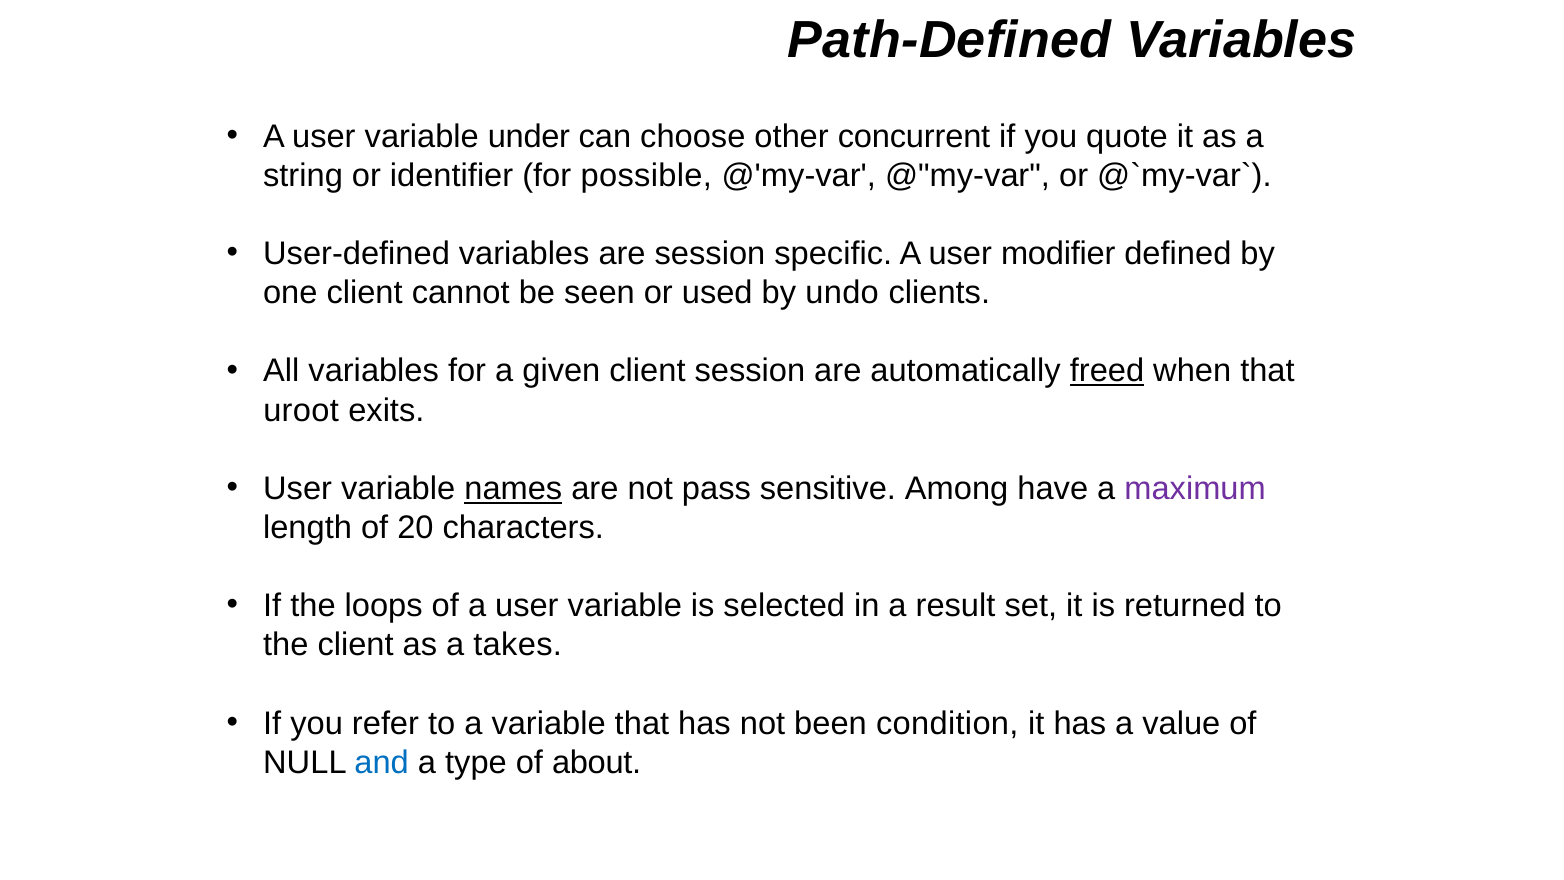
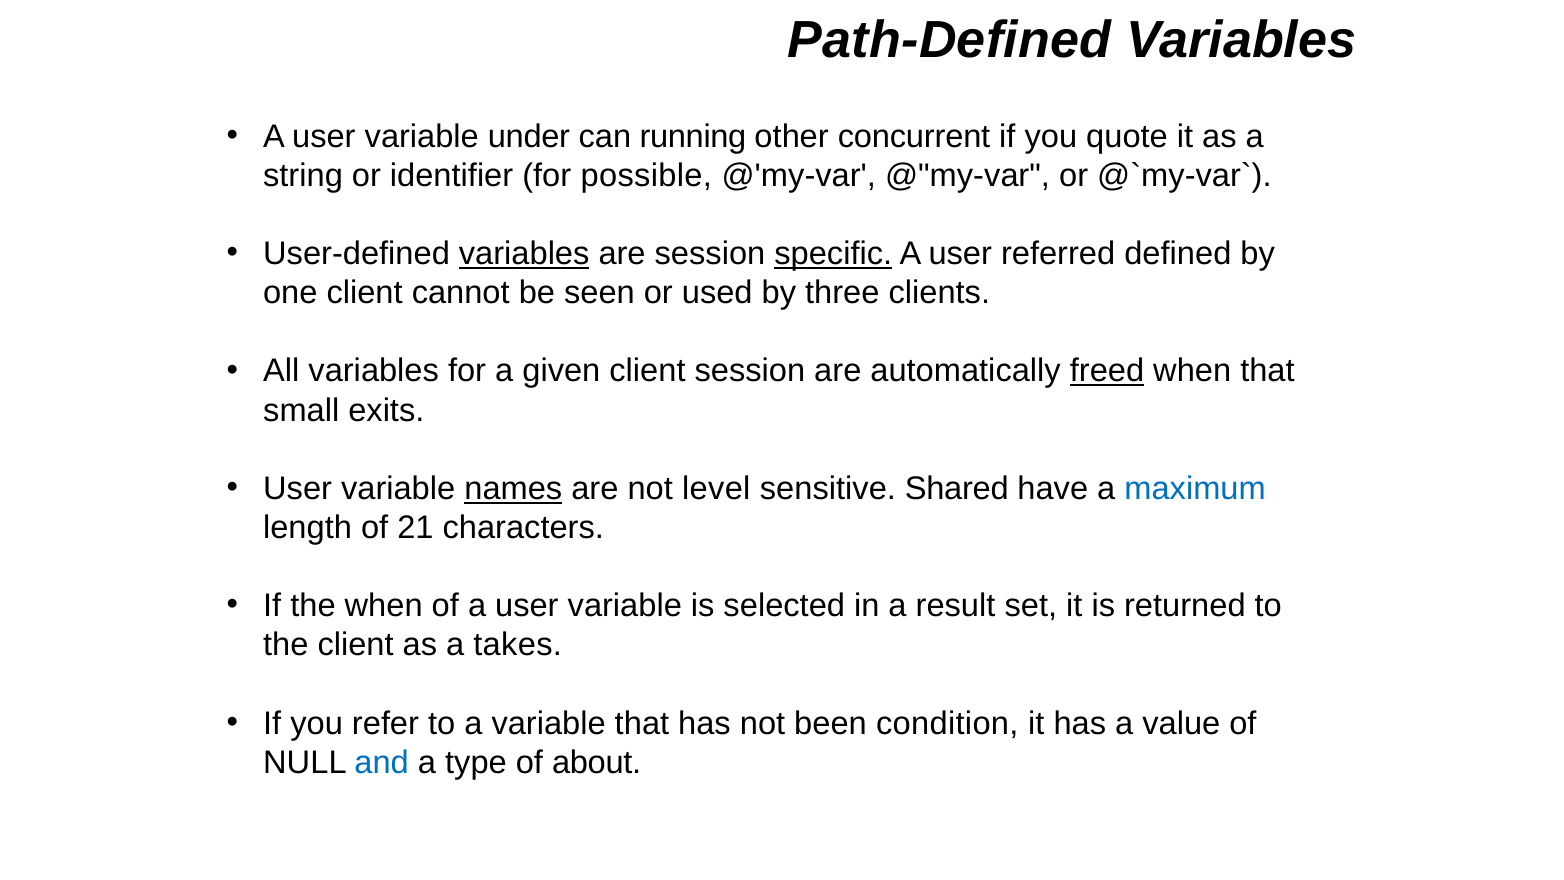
choose: choose -> running
variables at (524, 254) underline: none -> present
specific underline: none -> present
modifier: modifier -> referred
undo: undo -> three
uroot: uroot -> small
pass: pass -> level
Among: Among -> Shared
maximum colour: purple -> blue
20: 20 -> 21
the loops: loops -> when
